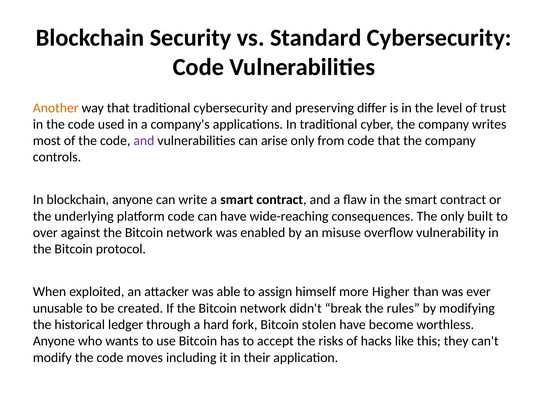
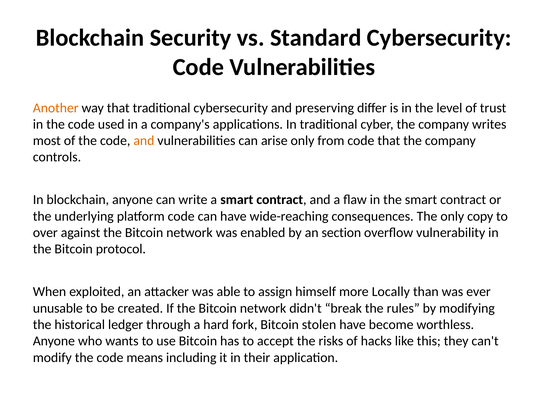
and at (144, 141) colour: purple -> orange
built: built -> copy
misuse: misuse -> section
Higher: Higher -> Locally
moves: moves -> means
